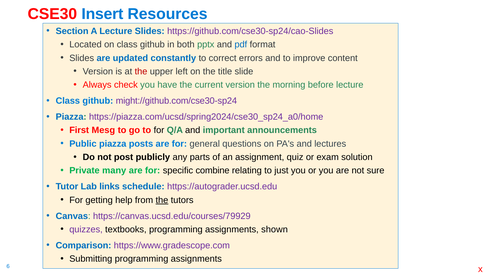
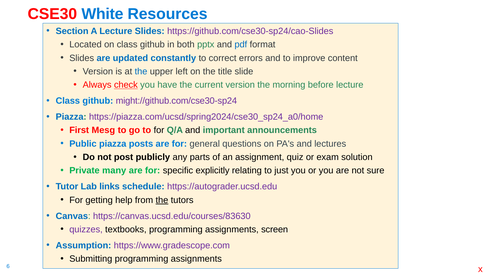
Insert: Insert -> White
the at (141, 71) colour: red -> blue
check underline: none -> present
combine: combine -> explicitly
https://canvas.ucsd.edu/courses/79929: https://canvas.ucsd.edu/courses/79929 -> https://canvas.ucsd.edu/courses/83630
shown: shown -> screen
Comparison: Comparison -> Assumption
